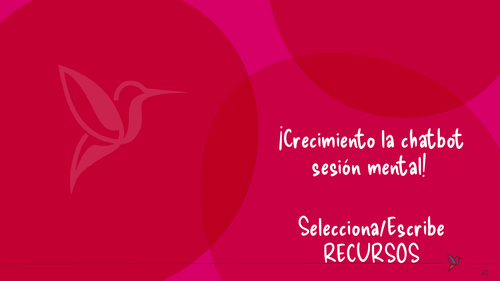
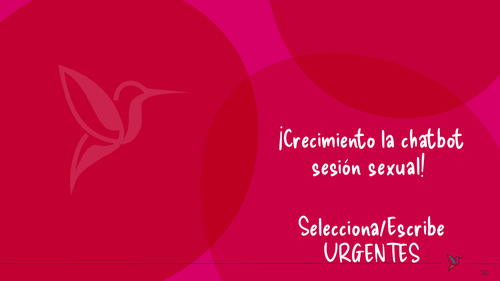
mental: mental -> sexual
RECURSOS: RECURSOS -> URGENTES
